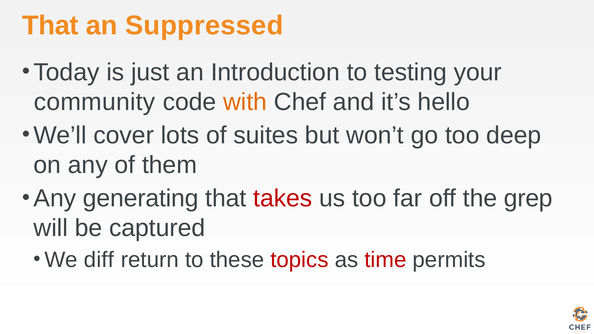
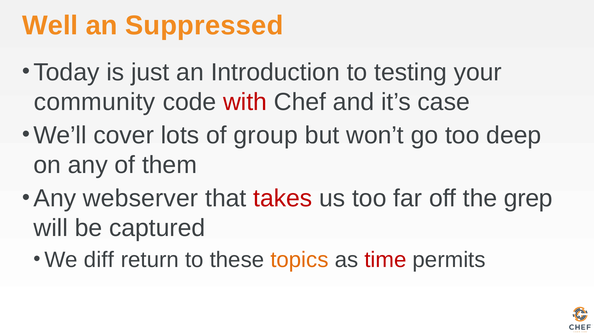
That at (50, 26): That -> Well
with colour: orange -> red
hello: hello -> case
suites: suites -> group
generating: generating -> webserver
topics colour: red -> orange
